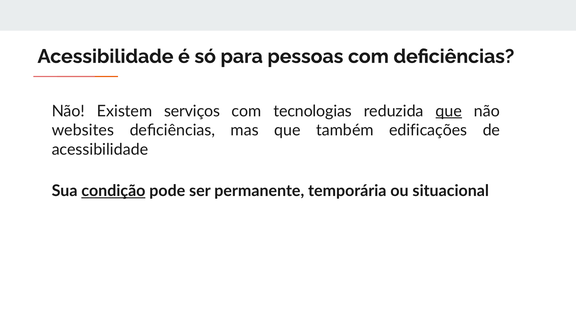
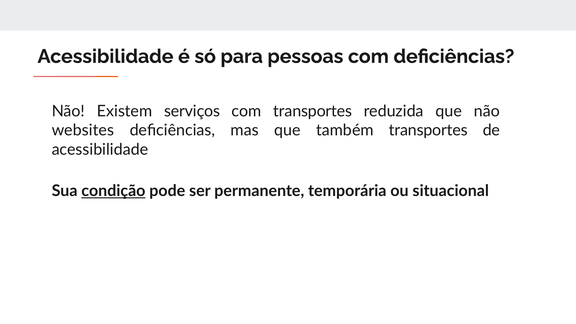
com tecnologias: tecnologias -> transportes
que at (449, 111) underline: present -> none
também edificações: edificações -> transportes
